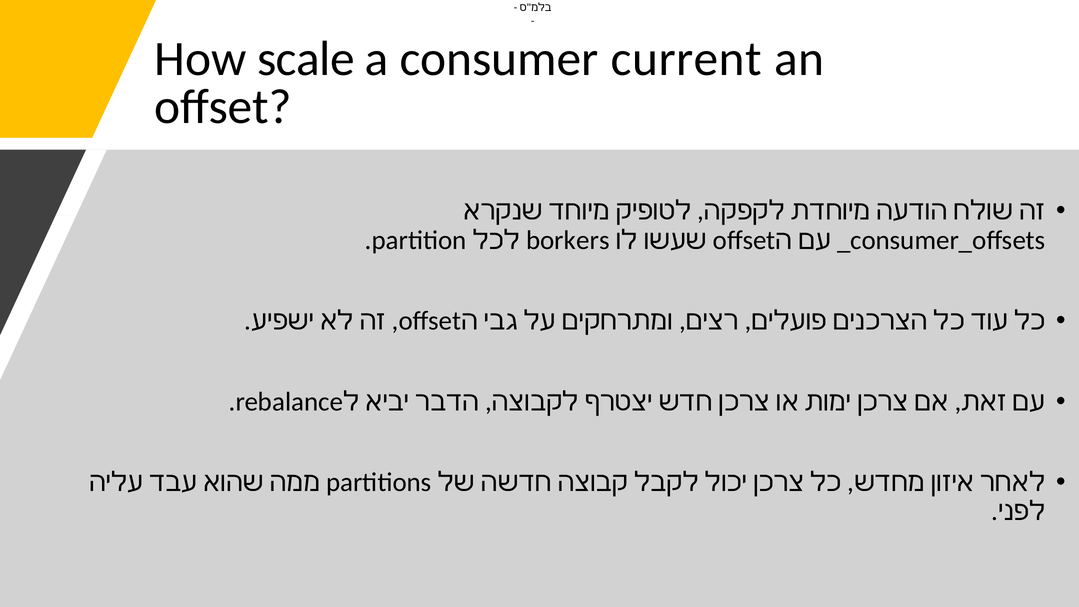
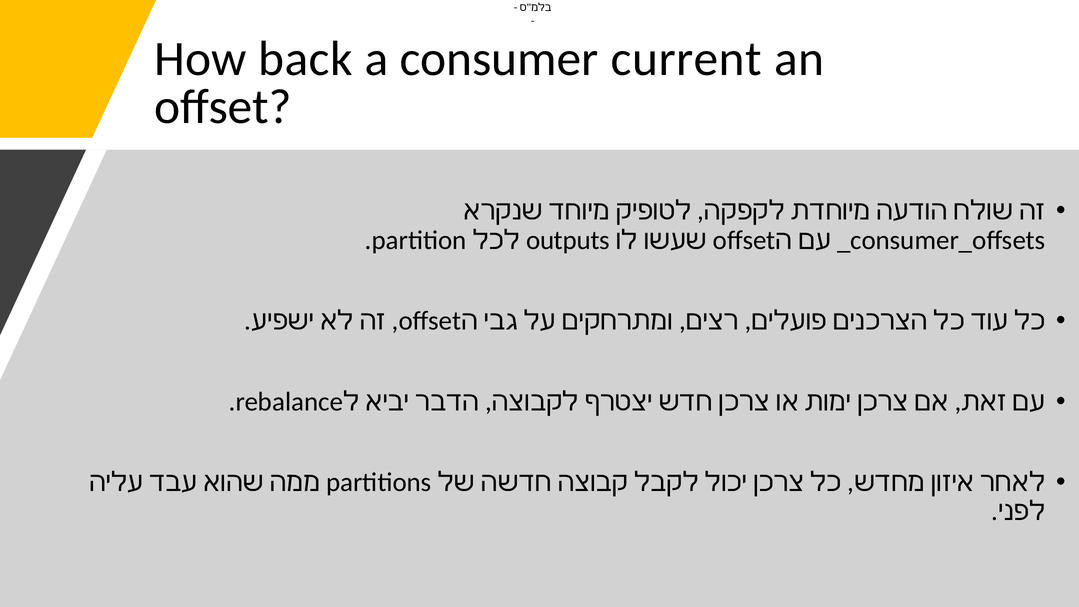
scale: scale -> back
borkers: borkers -> outputs
